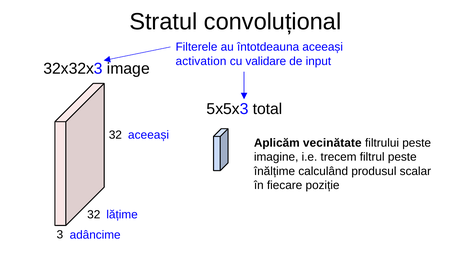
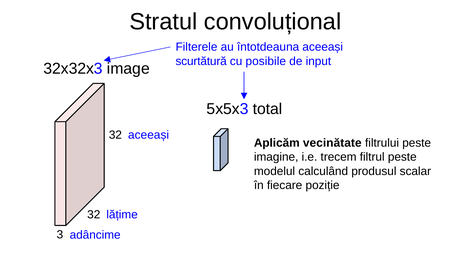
activation: activation -> scurtătură
validare: validare -> posibile
înălțime: înălțime -> modelul
